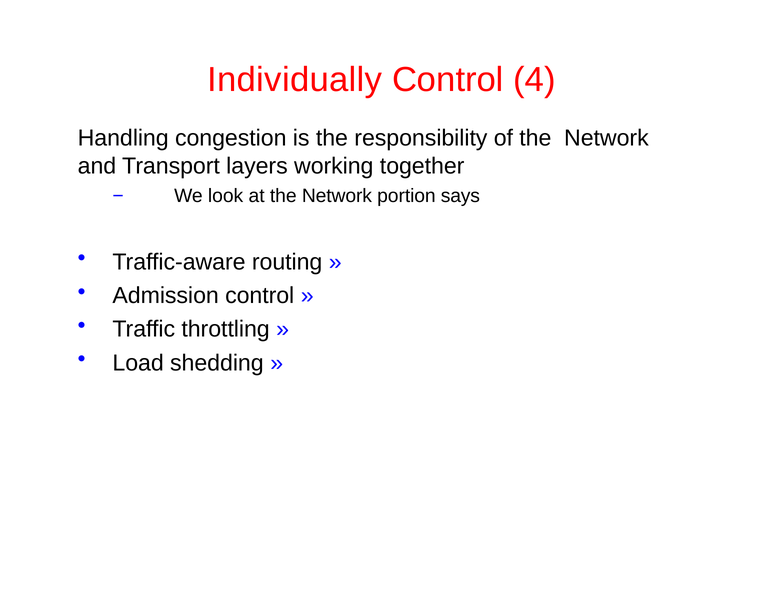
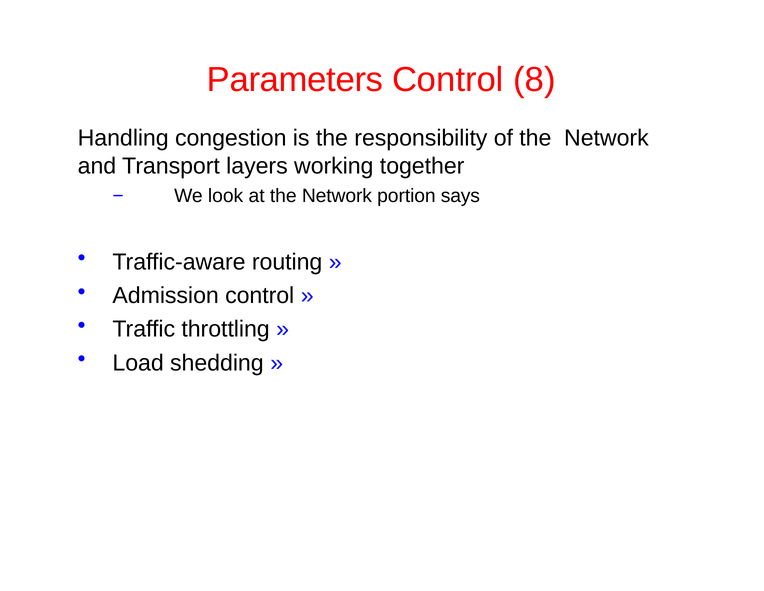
Individually: Individually -> Parameters
4: 4 -> 8
